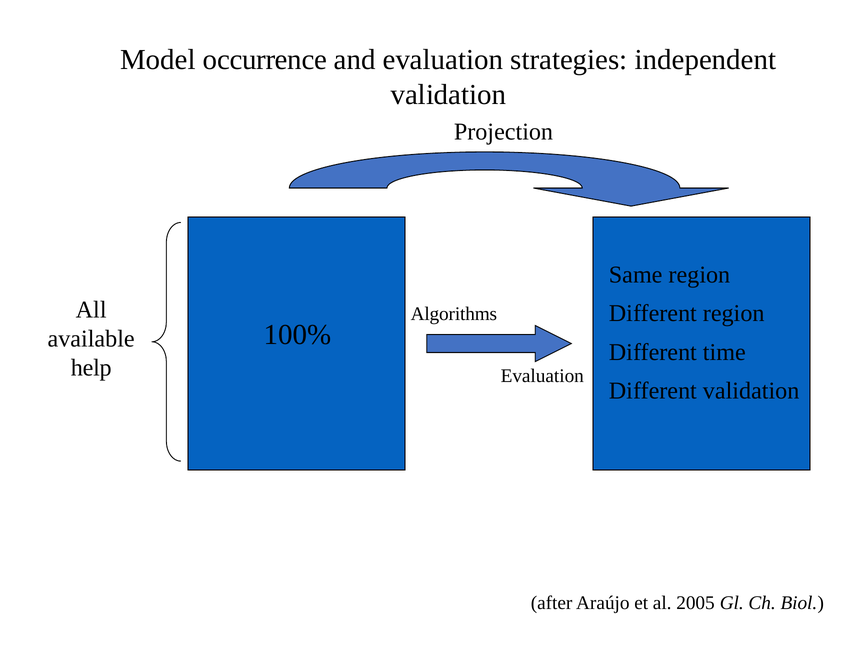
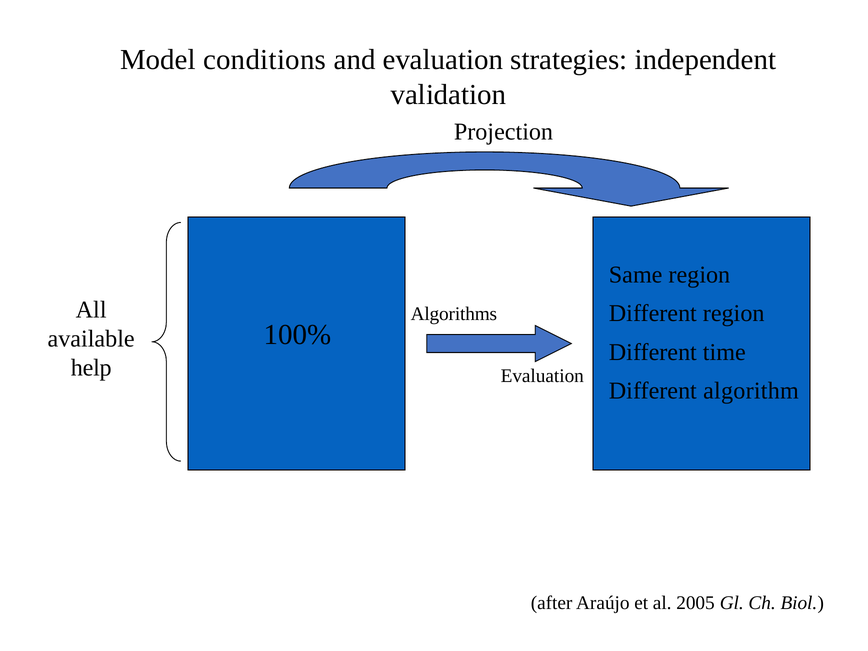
occurrence: occurrence -> conditions
Different validation: validation -> algorithm
